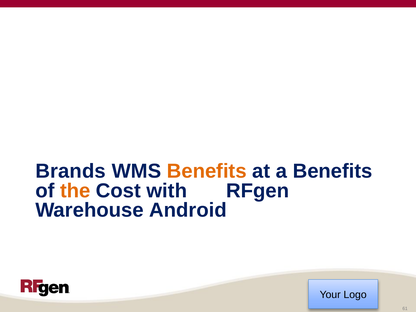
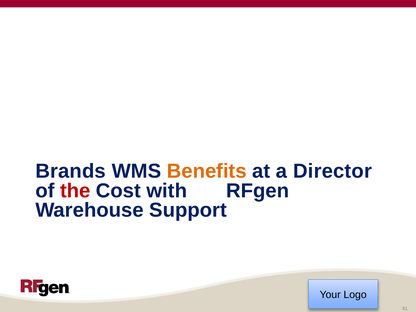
a Benefits: Benefits -> Director
the colour: orange -> red
Android: Android -> Support
